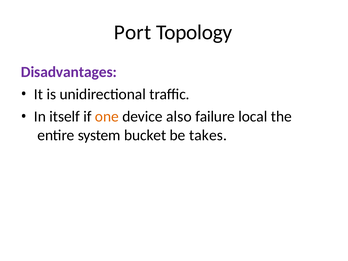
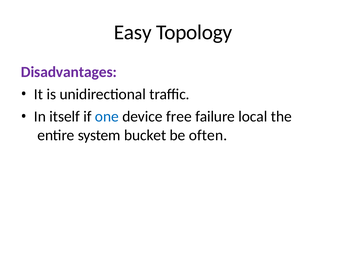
Port: Port -> Easy
one colour: orange -> blue
also: also -> free
takes: takes -> often
